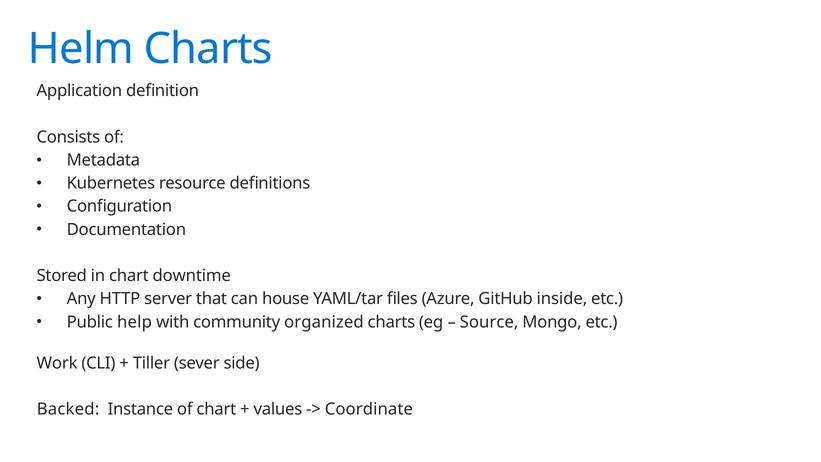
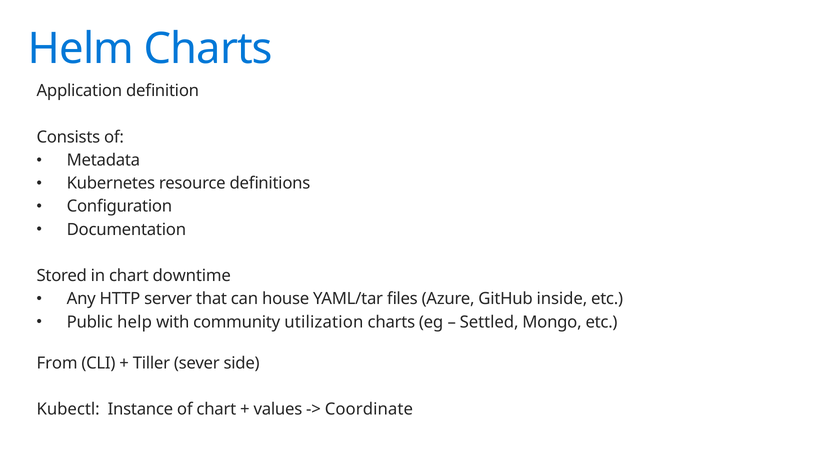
organized: organized -> utilization
Source: Source -> Settled
Work: Work -> From
Backed: Backed -> Kubectl
